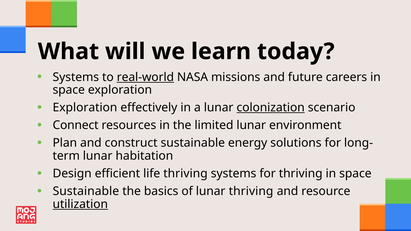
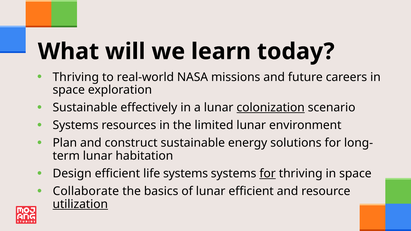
Systems at (76, 77): Systems -> Thriving
real-world underline: present -> none
Exploration at (85, 108): Exploration -> Sustainable
Connect at (76, 125): Connect -> Systems
life thriving: thriving -> systems
for at (268, 174) underline: none -> present
Sustainable at (86, 191): Sustainable -> Collaborate
lunar thriving: thriving -> efficient
